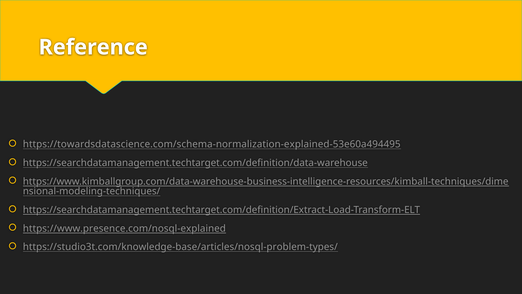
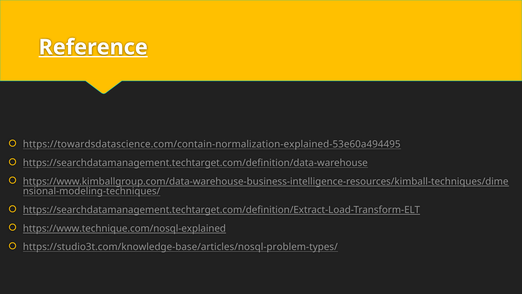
Reference underline: none -> present
https://towardsdatascience.com/schema-normalization-explained-53e60a494495: https://towardsdatascience.com/schema-normalization-explained-53e60a494495 -> https://towardsdatascience.com/contain-normalization-explained-53e60a494495
https://www.presence.com/nosql-explained: https://www.presence.com/nosql-explained -> https://www.technique.com/nosql-explained
